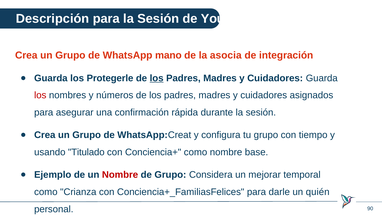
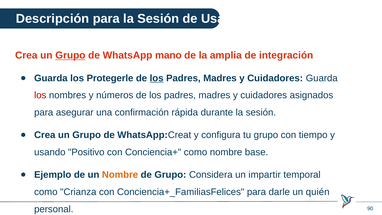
Your: Your -> Usar
Grupo at (70, 55) underline: none -> present
asocia: asocia -> amplia
Titulado: Titulado -> Positivo
Nombre at (120, 175) colour: red -> orange
mejorar: mejorar -> impartir
